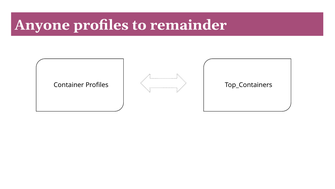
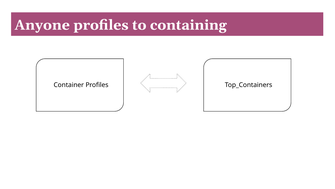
remainder: remainder -> containing
